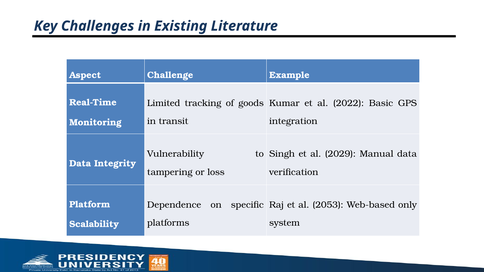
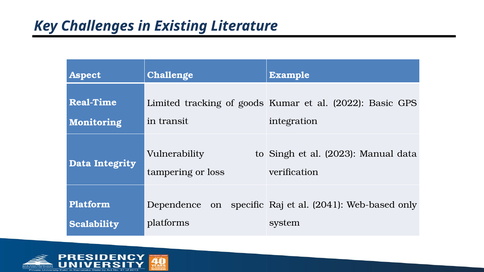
2029: 2029 -> 2023
2053: 2053 -> 2041
